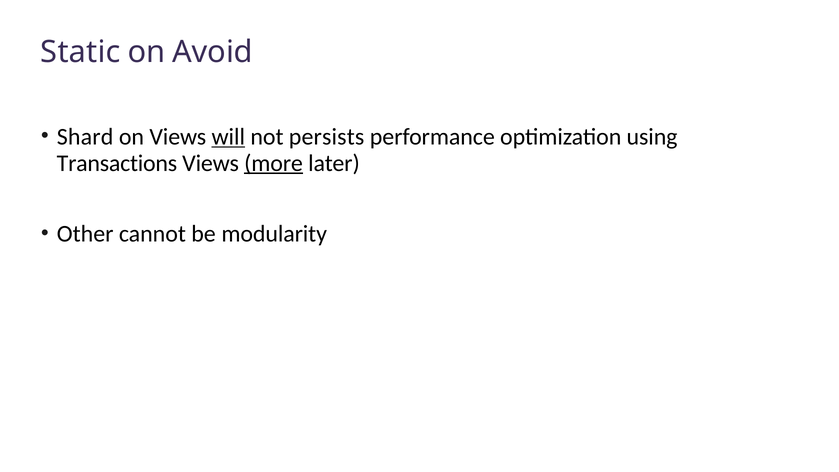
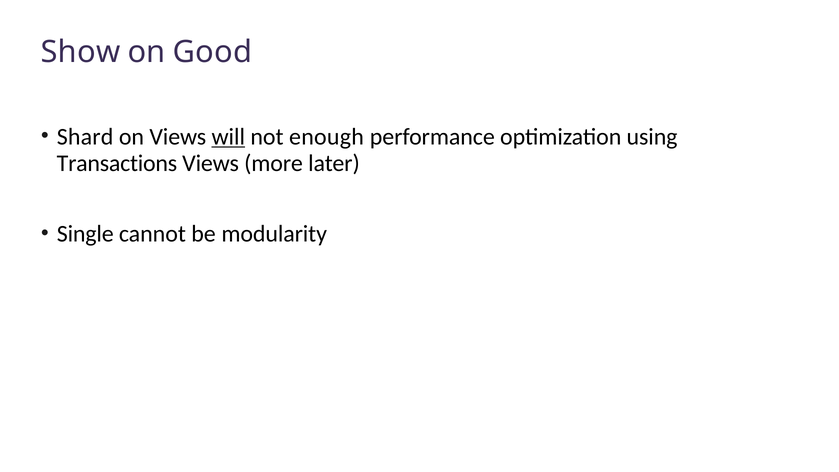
Static: Static -> Show
Avoid: Avoid -> Good
persists: persists -> enough
more underline: present -> none
Other: Other -> Single
